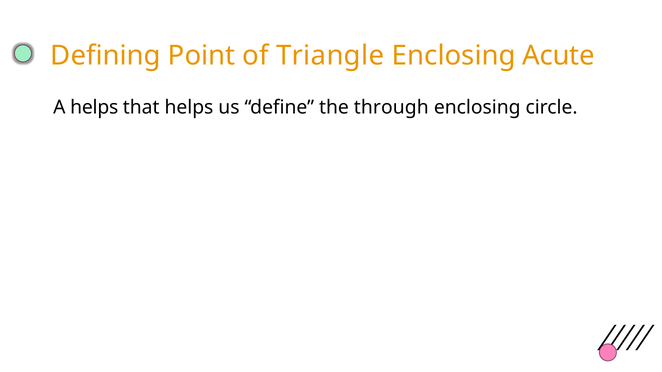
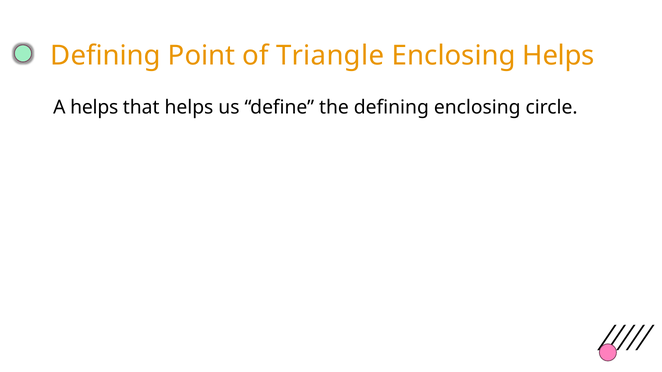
Enclosing Acute: Acute -> Helps
the through: through -> defining
